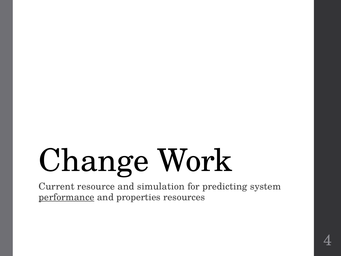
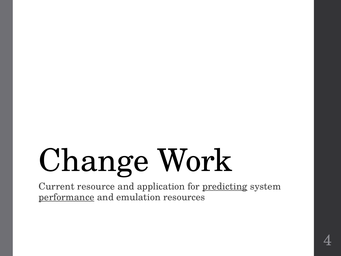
simulation: simulation -> application
predicting underline: none -> present
properties: properties -> emulation
